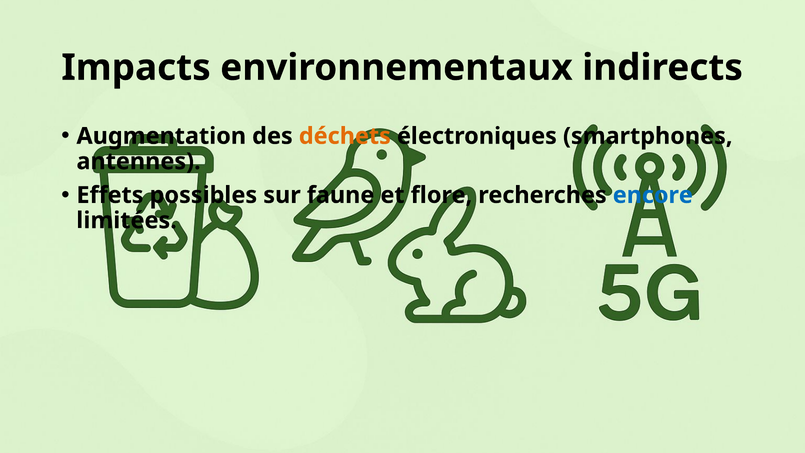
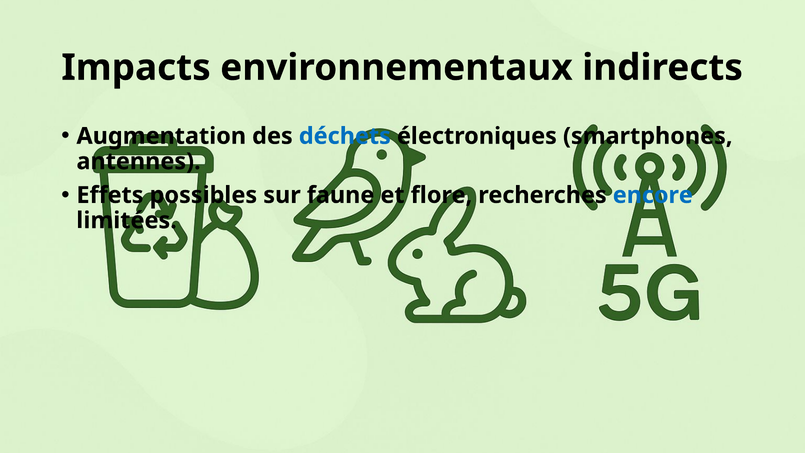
déchets colour: orange -> blue
